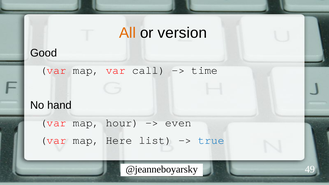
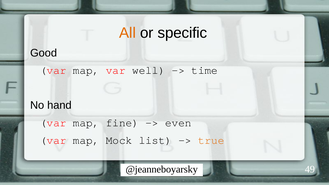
version: version -> specific
call: call -> well
hour: hour -> fine
Here: Here -> Mock
true colour: blue -> orange
